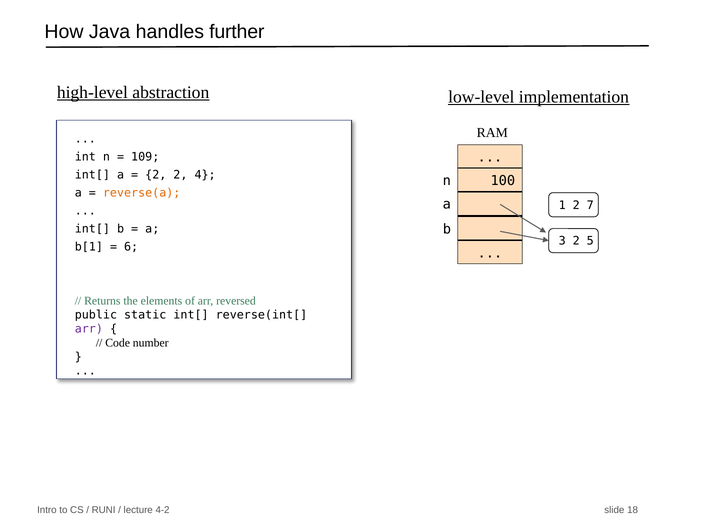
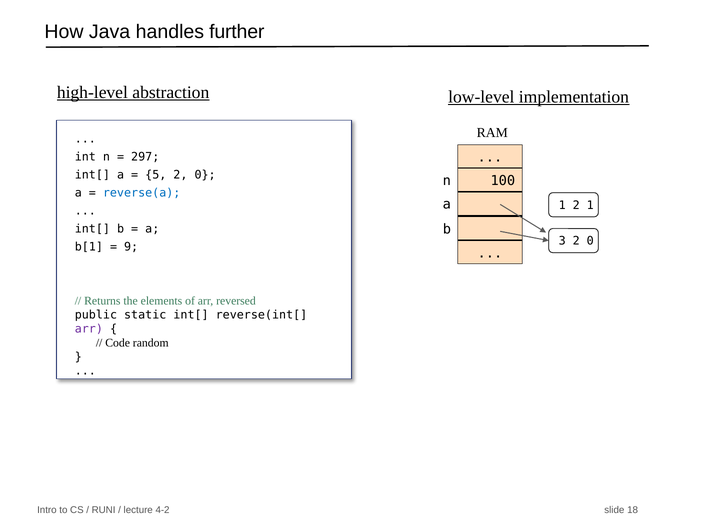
109: 109 -> 297
2 at (156, 175): 2 -> 5
4 at (205, 175): 4 -> 0
reverse(a colour: orange -> blue
2 7: 7 -> 1
3 2 5: 5 -> 0
6: 6 -> 9
number: number -> random
